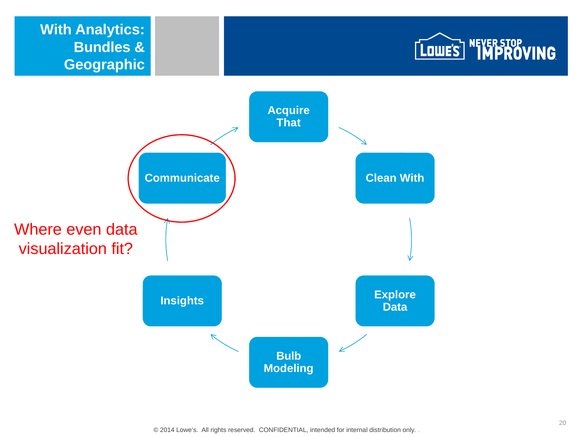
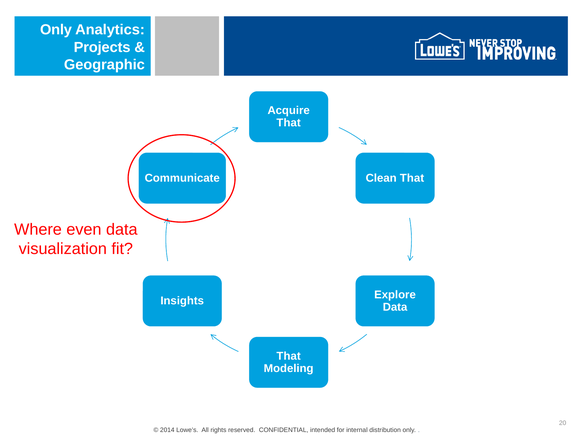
With at (56, 30): With -> Only
Bundles: Bundles -> Projects
With at (412, 178): With -> That
Bulb at (289, 356): Bulb -> That
